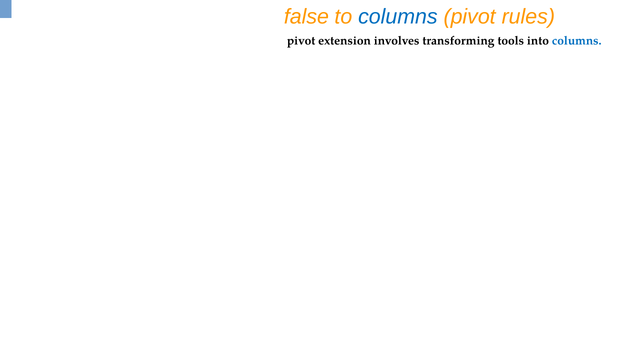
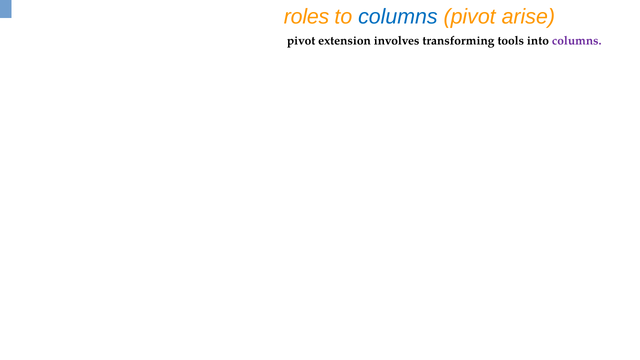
false: false -> roles
rules: rules -> arise
columns at (577, 41) colour: blue -> purple
